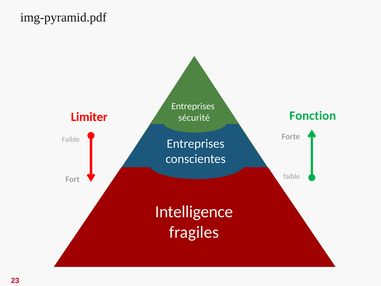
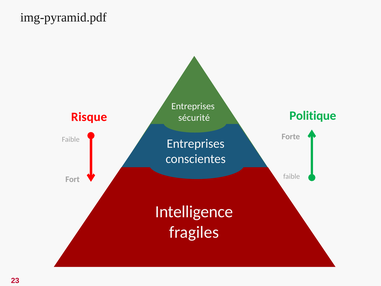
Fonction: Fonction -> Politique
Limiter: Limiter -> Risque
